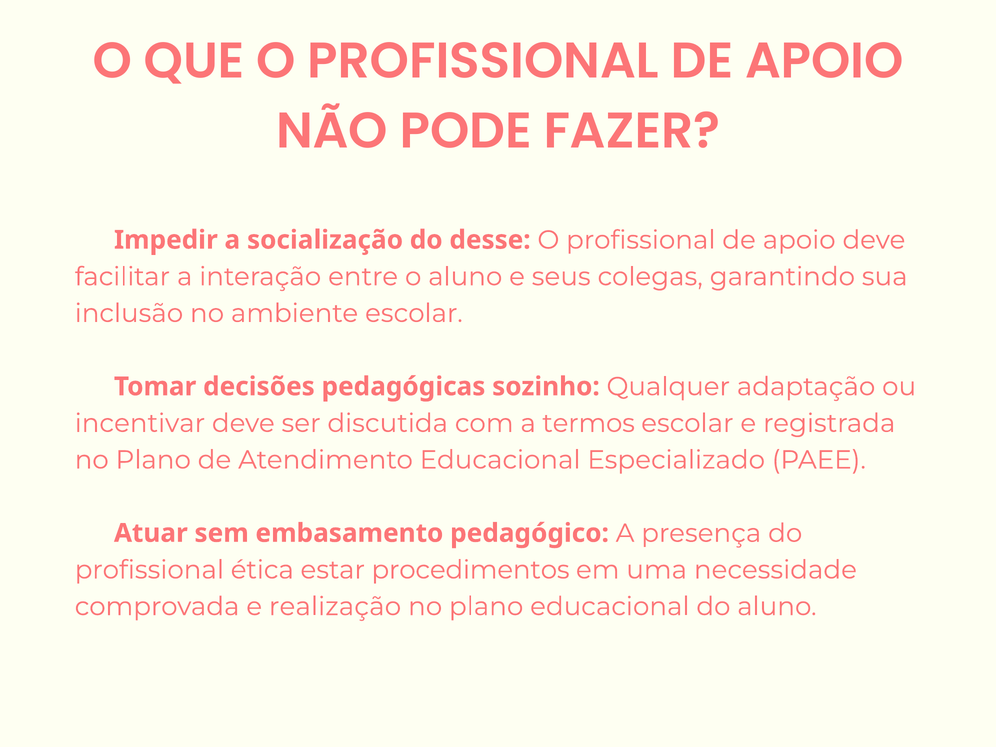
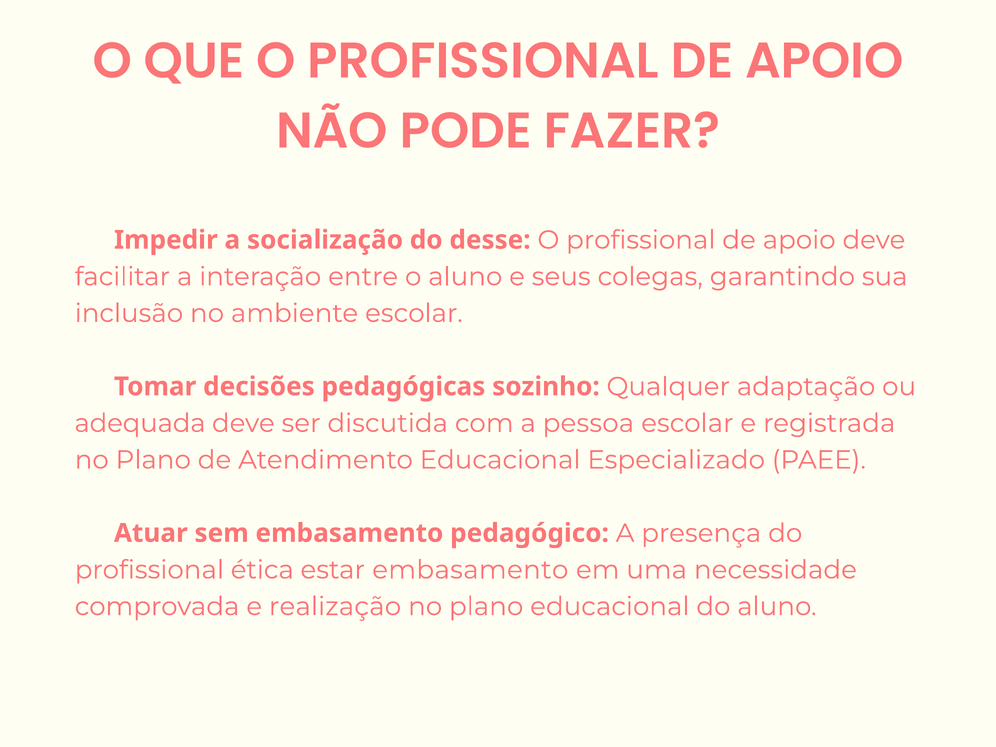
incentivar: incentivar -> adequada
termos: termos -> pessoa
estar procedimentos: procedimentos -> embasamento
